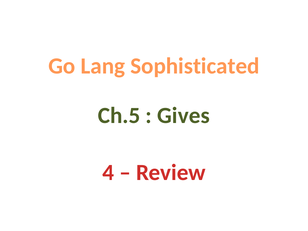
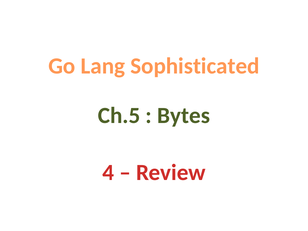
Gives: Gives -> Bytes
